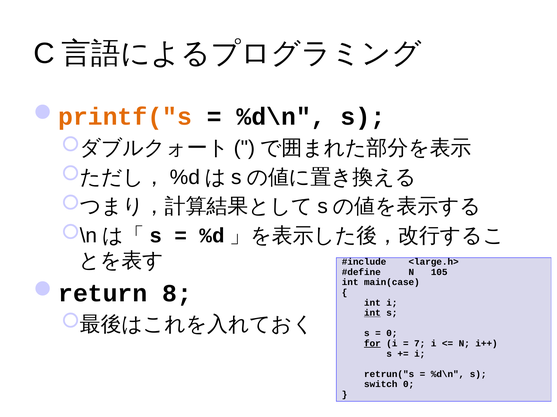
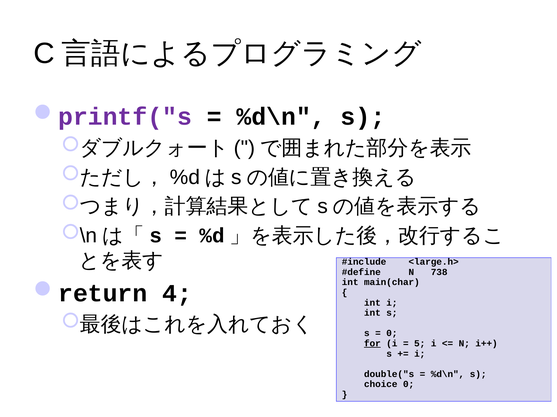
printf("s colour: orange -> purple
105: 105 -> 738
main(case: main(case -> main(char
8: 8 -> 4
int at (372, 313) underline: present -> none
7: 7 -> 5
retrun("s: retrun("s -> double("s
switch: switch -> choice
